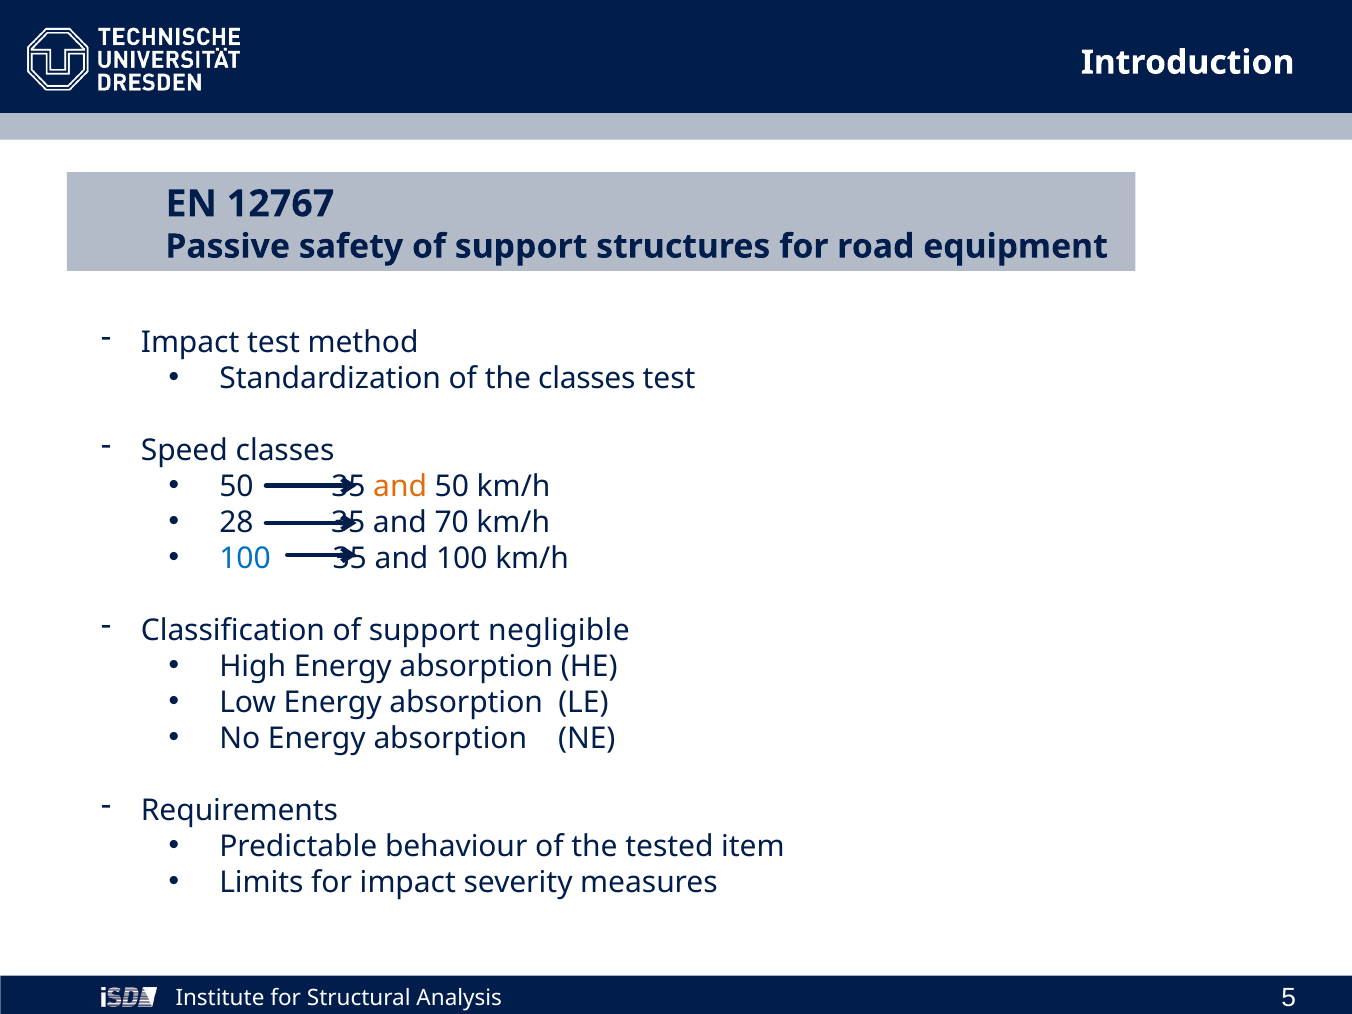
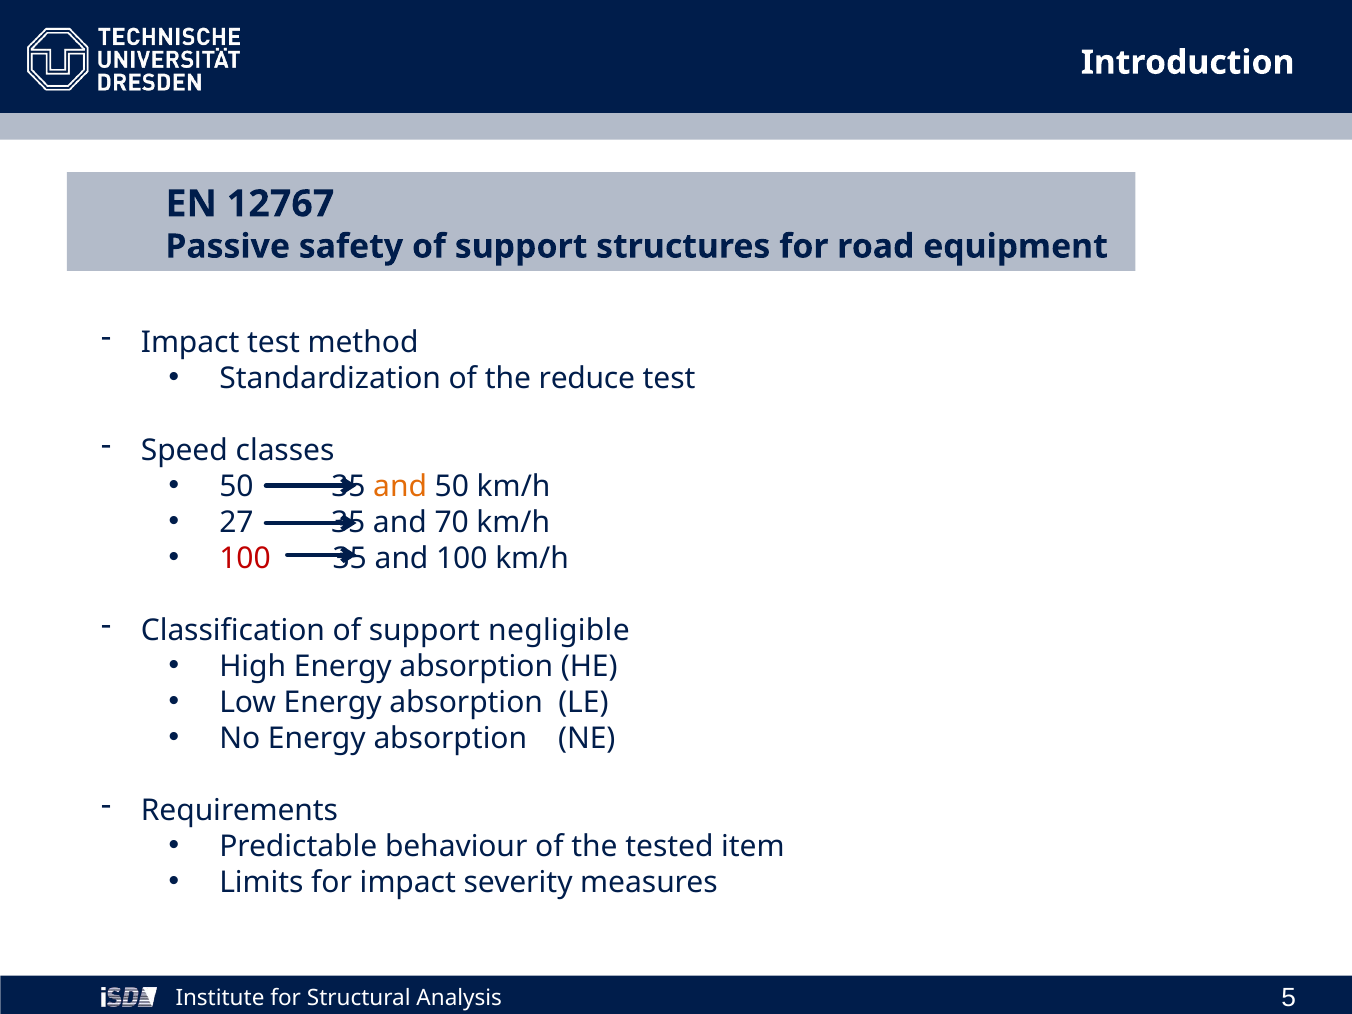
the classes: classes -> reduce
28: 28 -> 27
100 at (245, 558) colour: blue -> red
